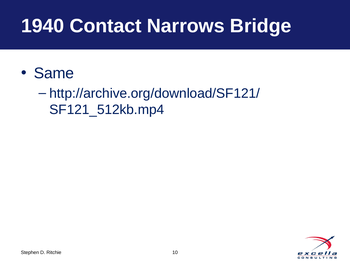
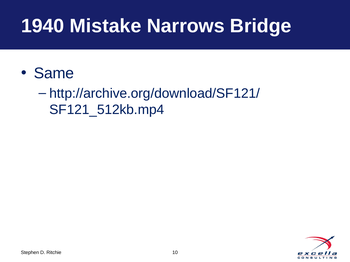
Contact: Contact -> Mistake
